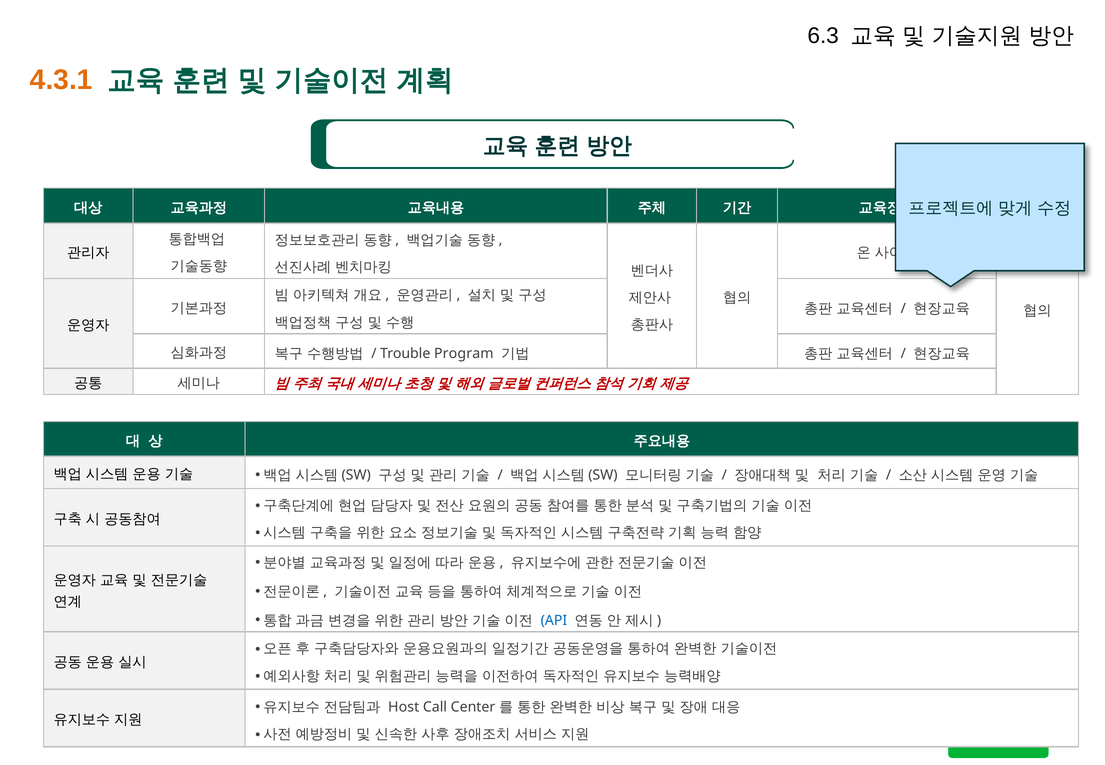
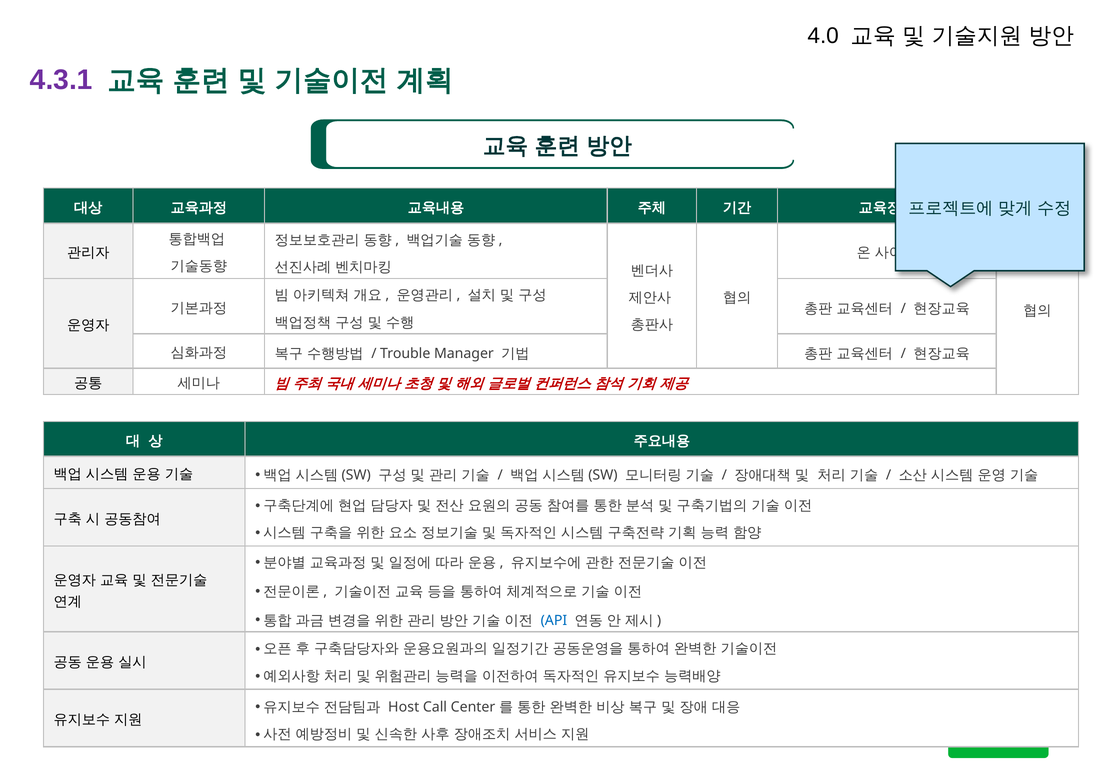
6.3: 6.3 -> 4.0
4.3.1 colour: orange -> purple
Program: Program -> Manager
